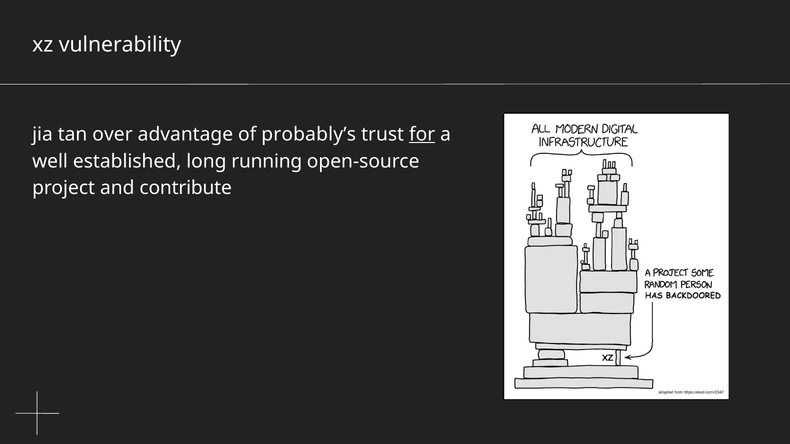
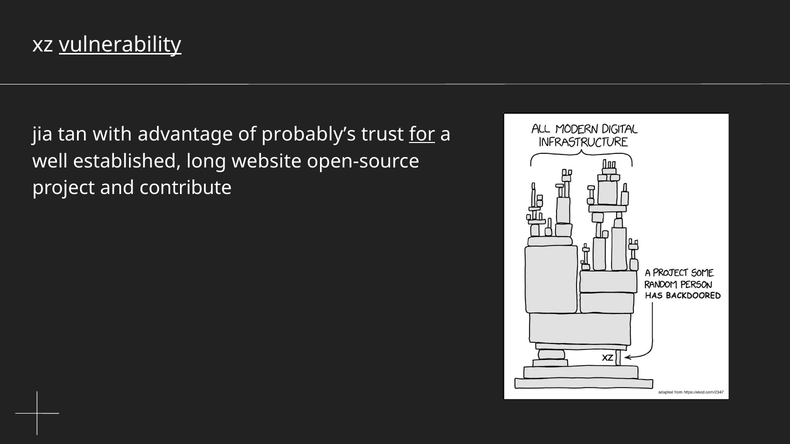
vulnerability underline: none -> present
over: over -> with
running: running -> website
